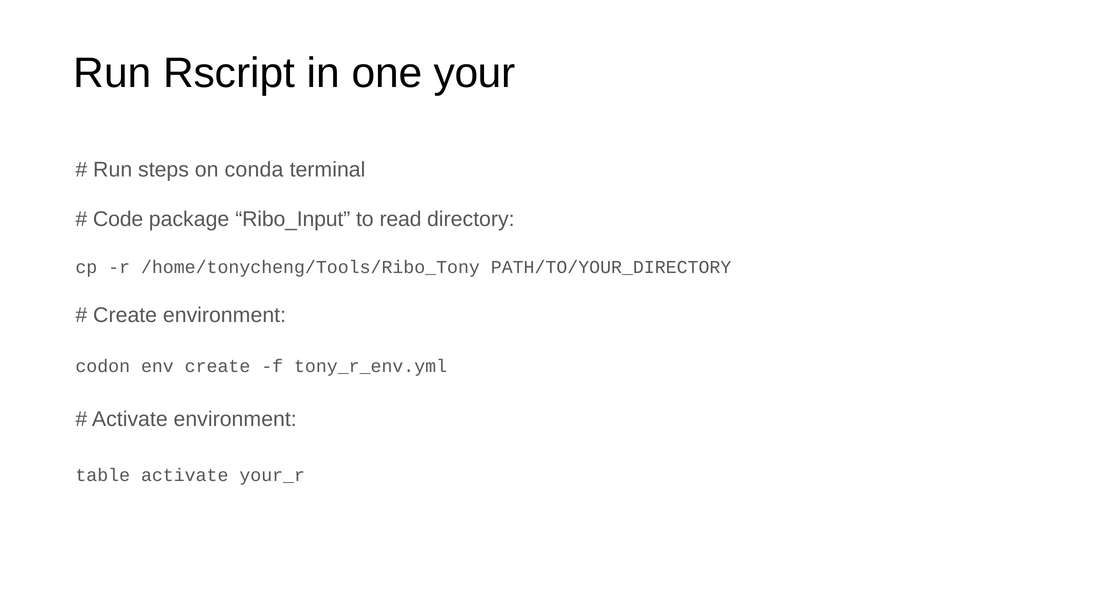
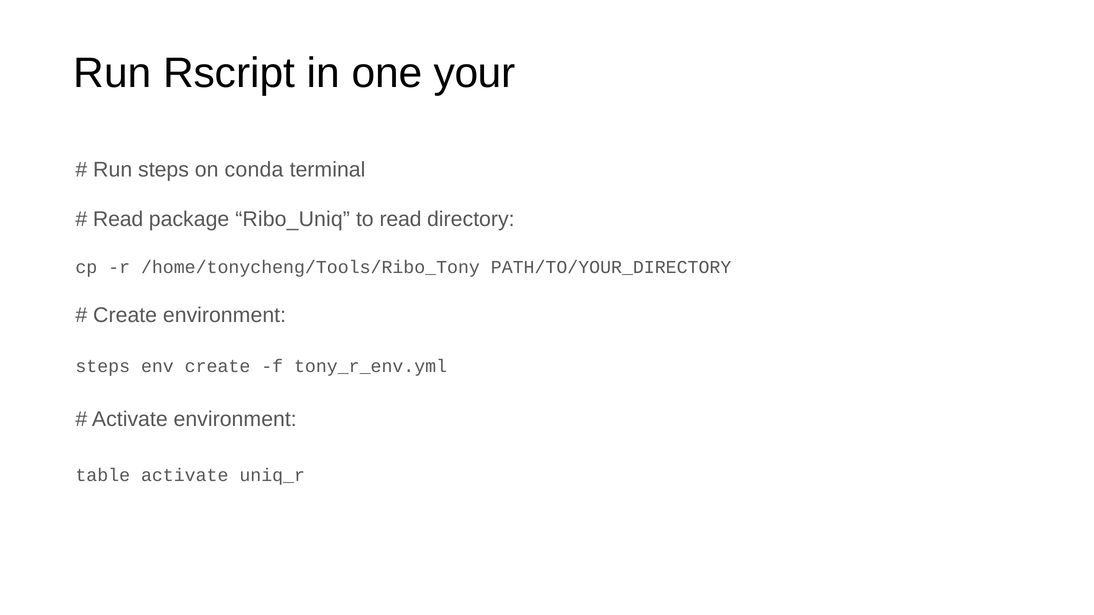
Code at (118, 220): Code -> Read
Ribo_Input: Ribo_Input -> Ribo_Uniq
codon at (103, 367): codon -> steps
your_r: your_r -> uniq_r
